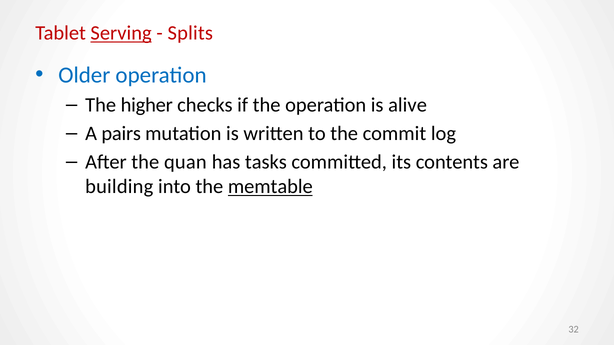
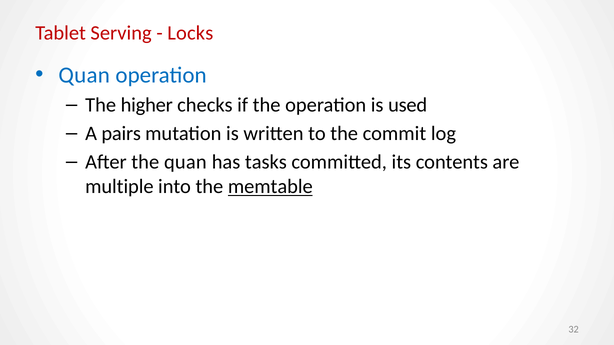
Serving underline: present -> none
Splits: Splits -> Locks
Older at (84, 75): Older -> Quan
alive: alive -> used
building: building -> multiple
